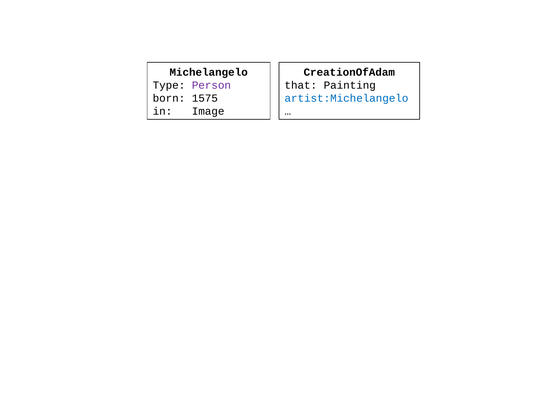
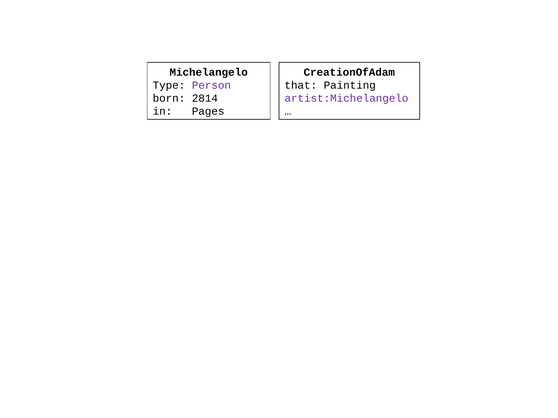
1575: 1575 -> 2814
artist:Michelangelo colour: blue -> purple
Image: Image -> Pages
